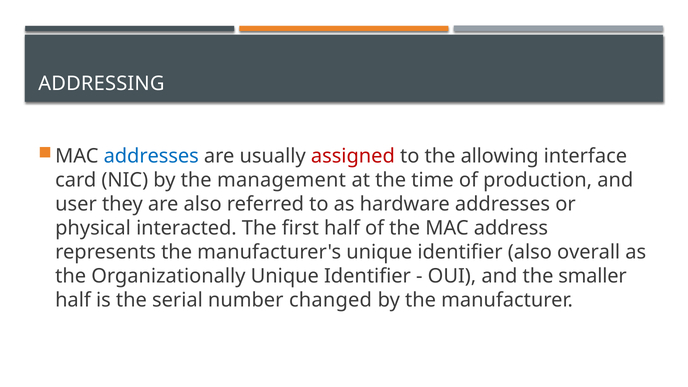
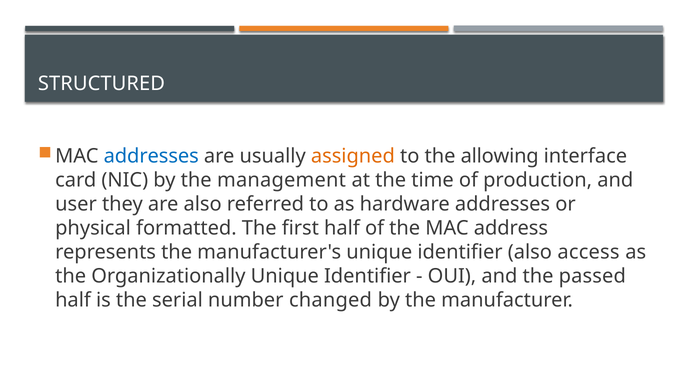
ADDRESSING: ADDRESSING -> STRUCTURED
assigned colour: red -> orange
interacted: interacted -> formatted
overall: overall -> access
smaller: smaller -> passed
